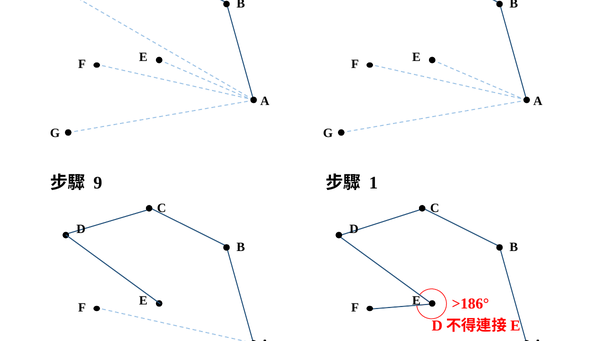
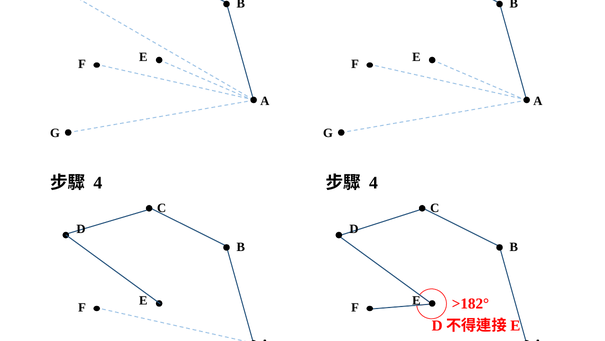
9 at (98, 183): 9 -> 4
1 at (373, 183): 1 -> 4
>186°: >186° -> >182°
